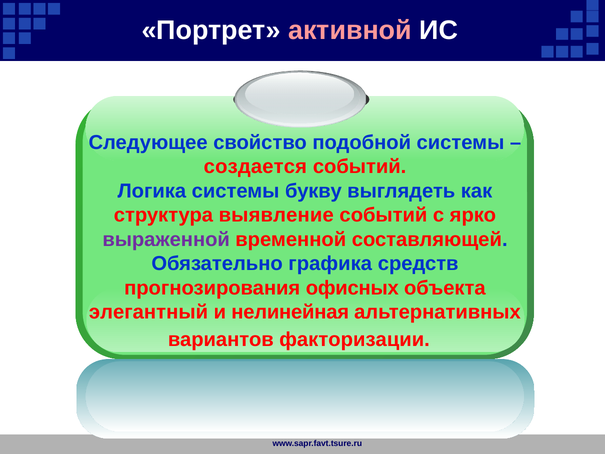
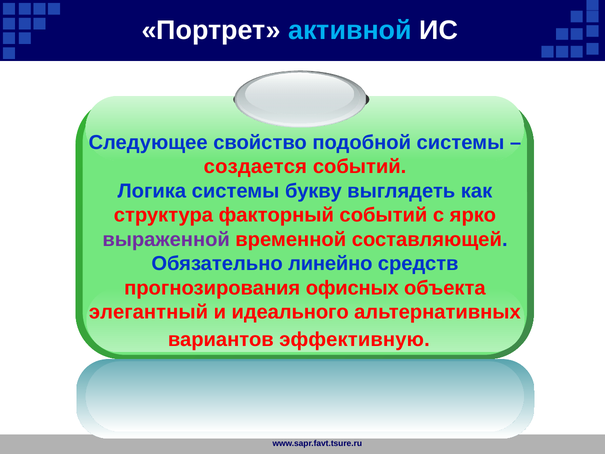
активной colour: pink -> light blue
выявление: выявление -> факторный
графика: графика -> линейно
нелинейная: нелинейная -> идеального
факторизации: факторизации -> эффективную
